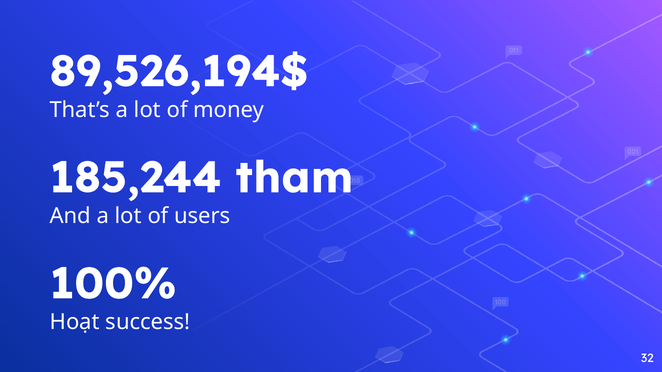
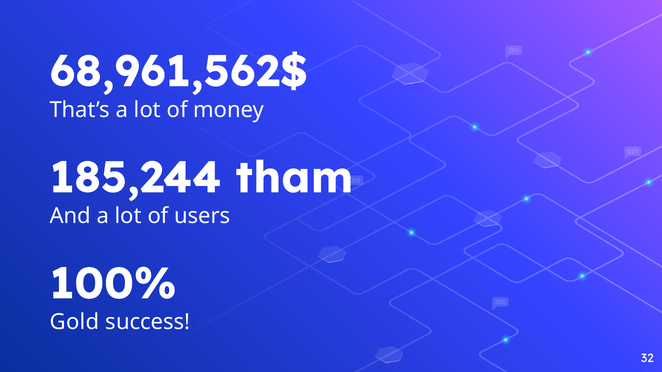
89,526,194$: 89,526,194$ -> 68,961,562$
Hoạt: Hoạt -> Gold
